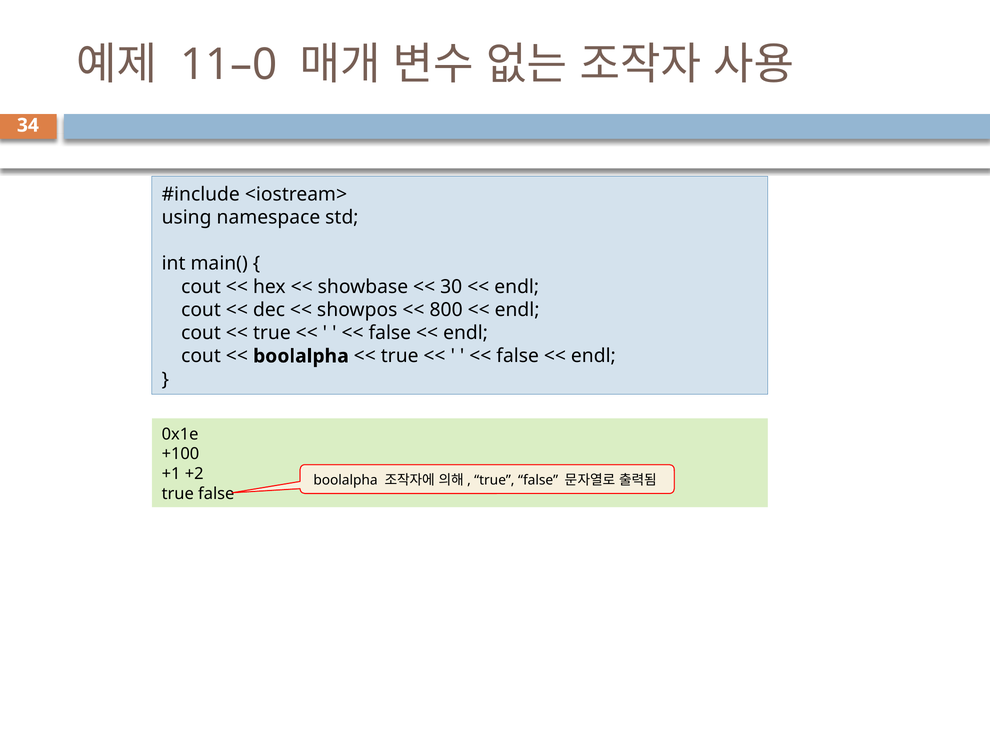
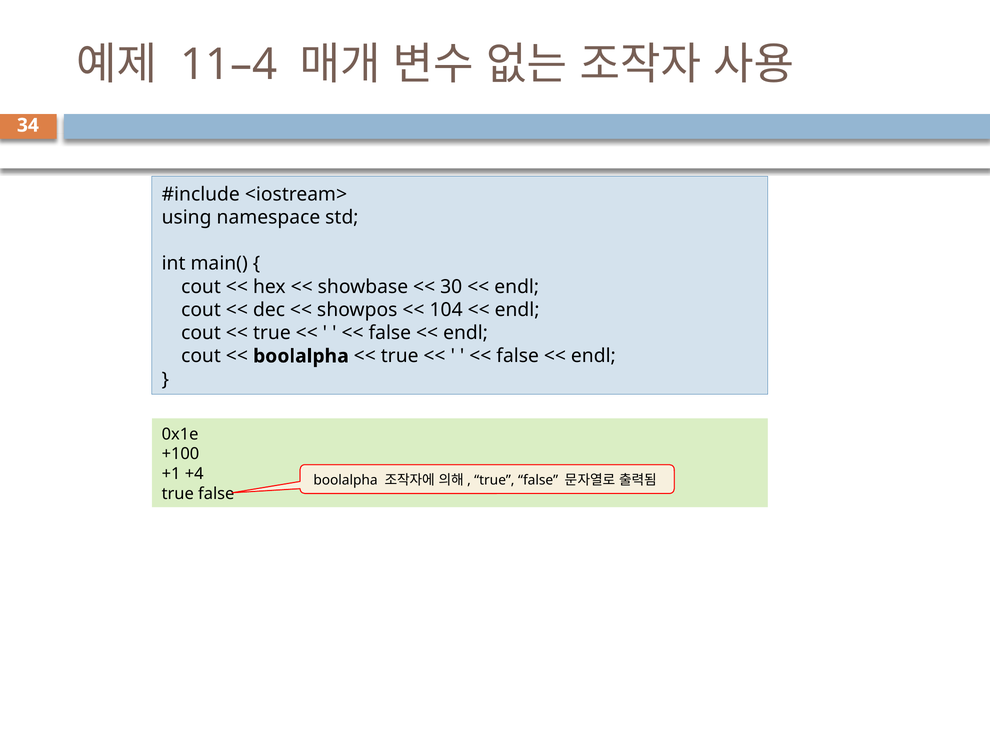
11–0: 11–0 -> 11–4
800: 800 -> 104
+2: +2 -> +4
